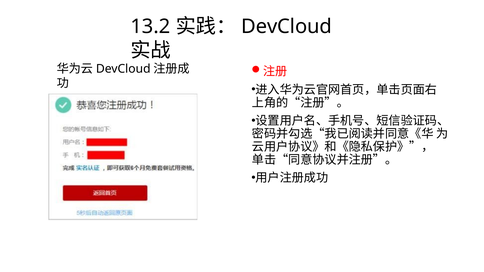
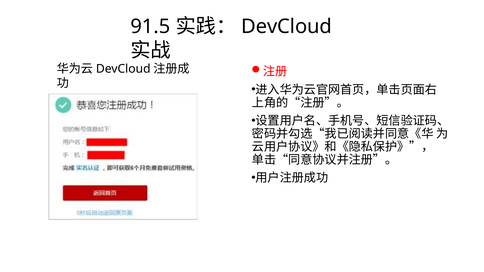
13.2: 13.2 -> 91.5
